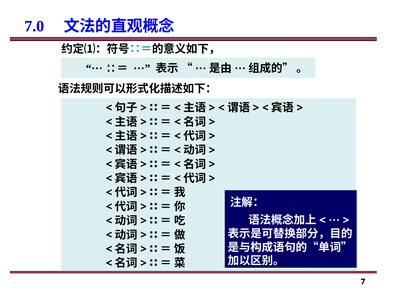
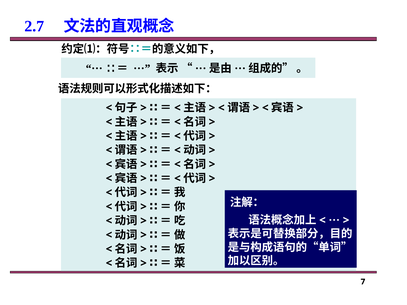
7.0: 7.0 -> 2.7
